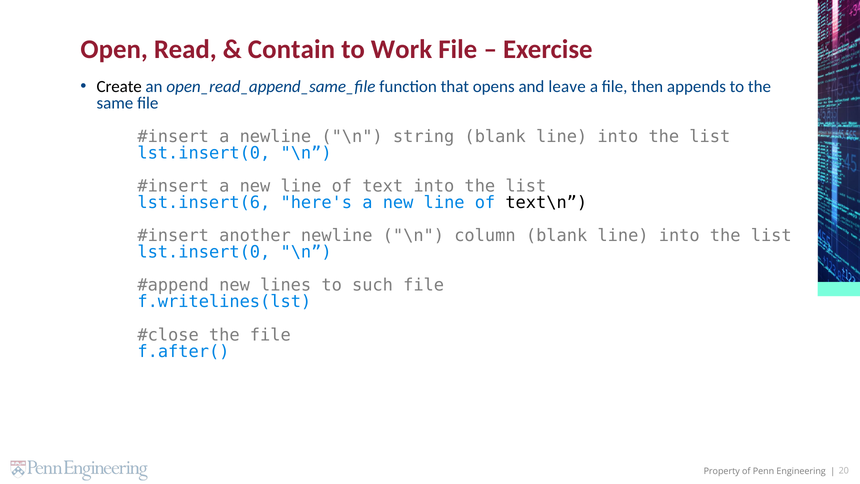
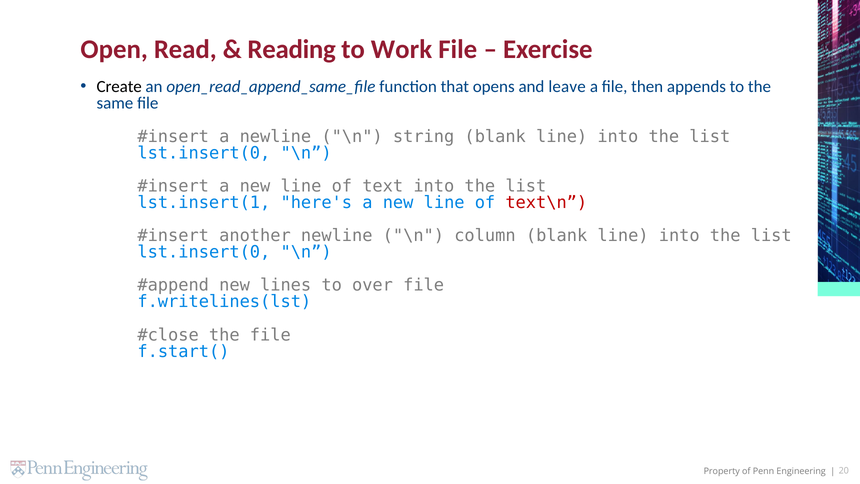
Contain: Contain -> Reading
lst.insert(6: lst.insert(6 -> lst.insert(1
text\n colour: black -> red
such: such -> over
f.after(: f.after( -> f.start(
